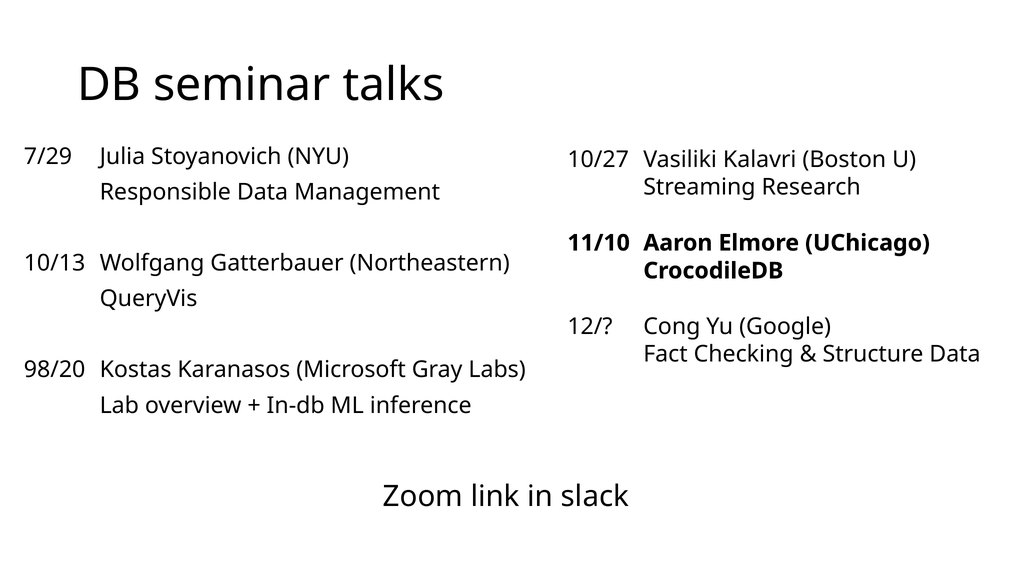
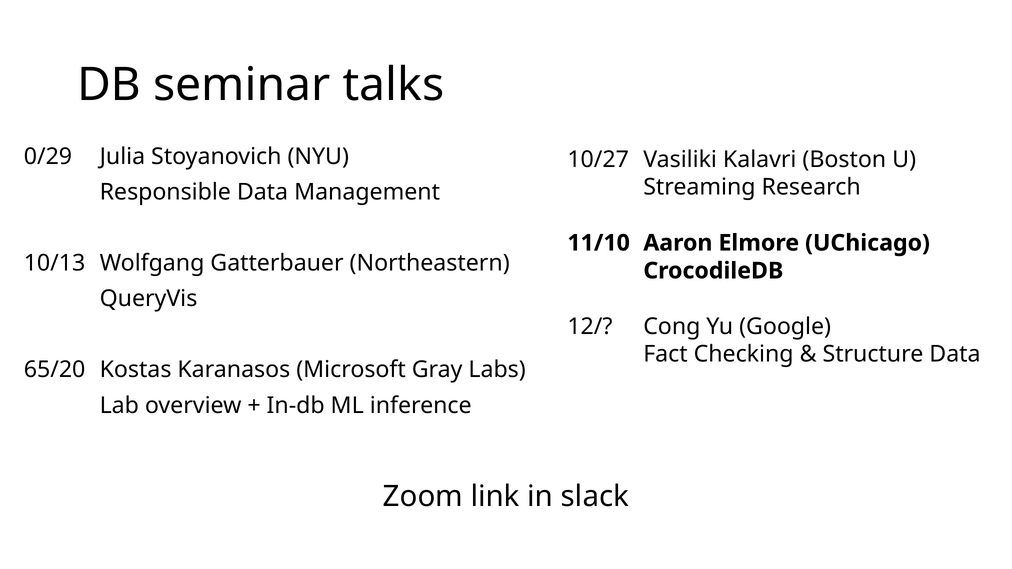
7/29: 7/29 -> 0/29
98/20: 98/20 -> 65/20
